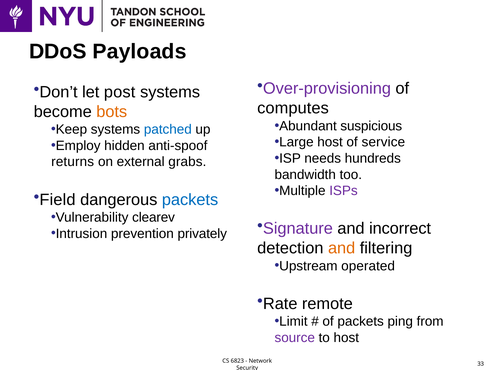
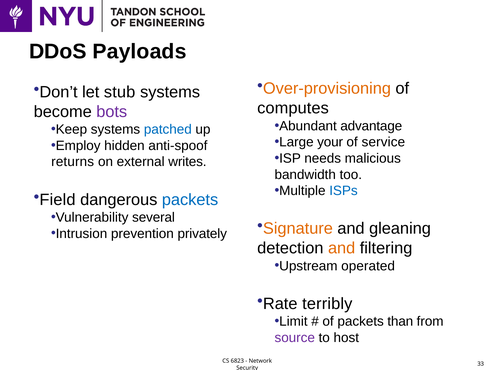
Over-provisioning colour: purple -> orange
post: post -> stub
bots colour: orange -> purple
suspicious: suspicious -> advantage
Large host: host -> your
hundreds: hundreds -> malicious
grabs: grabs -> writes
ISPs colour: purple -> blue
clearev: clearev -> several
Signature colour: purple -> orange
incorrect: incorrect -> gleaning
remote: remote -> terribly
ping: ping -> than
